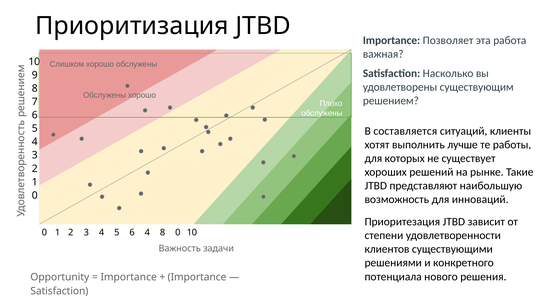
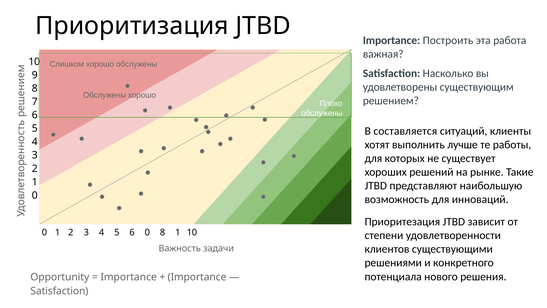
Позволяет: Позволяет -> Построить
6 4: 4 -> 0
8 0: 0 -> 1
